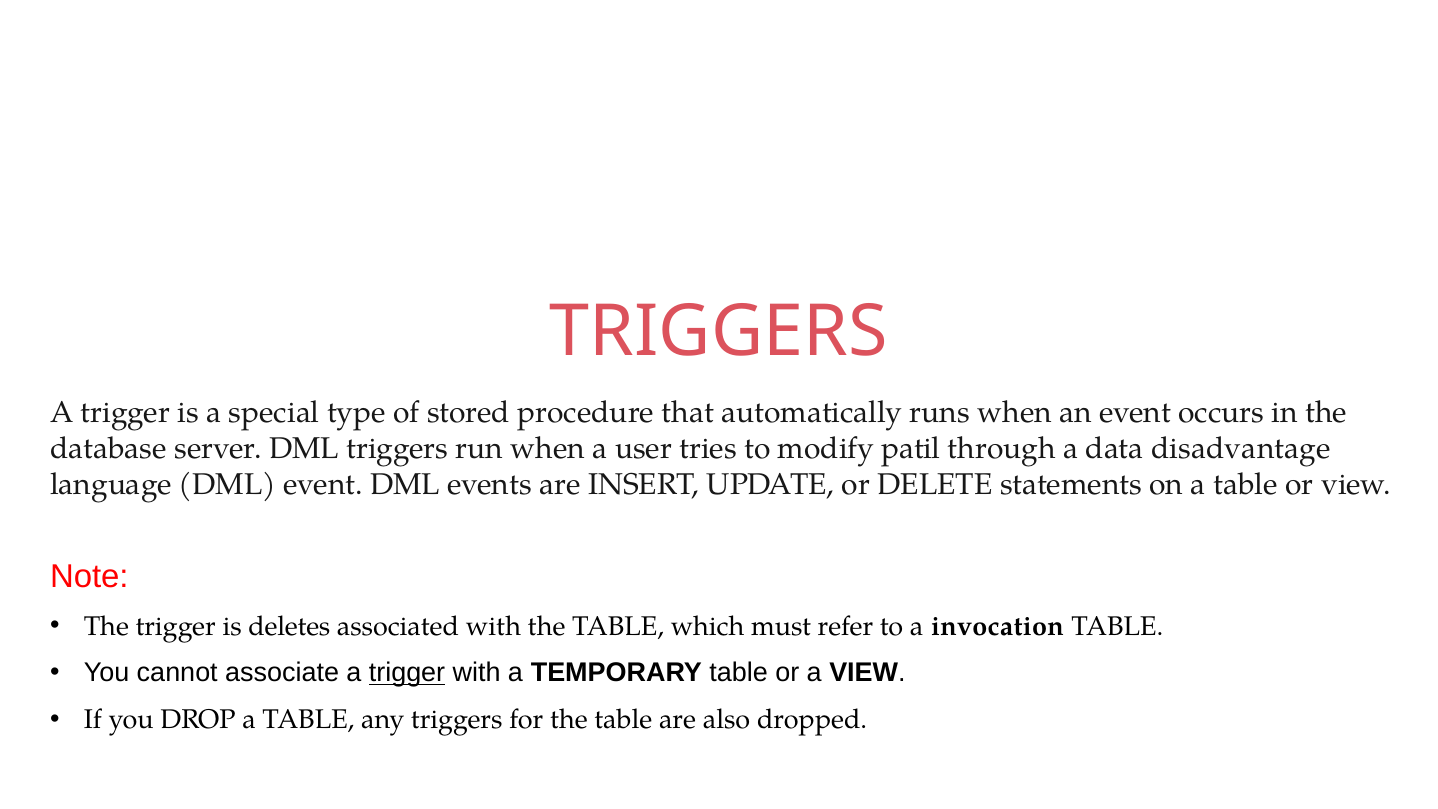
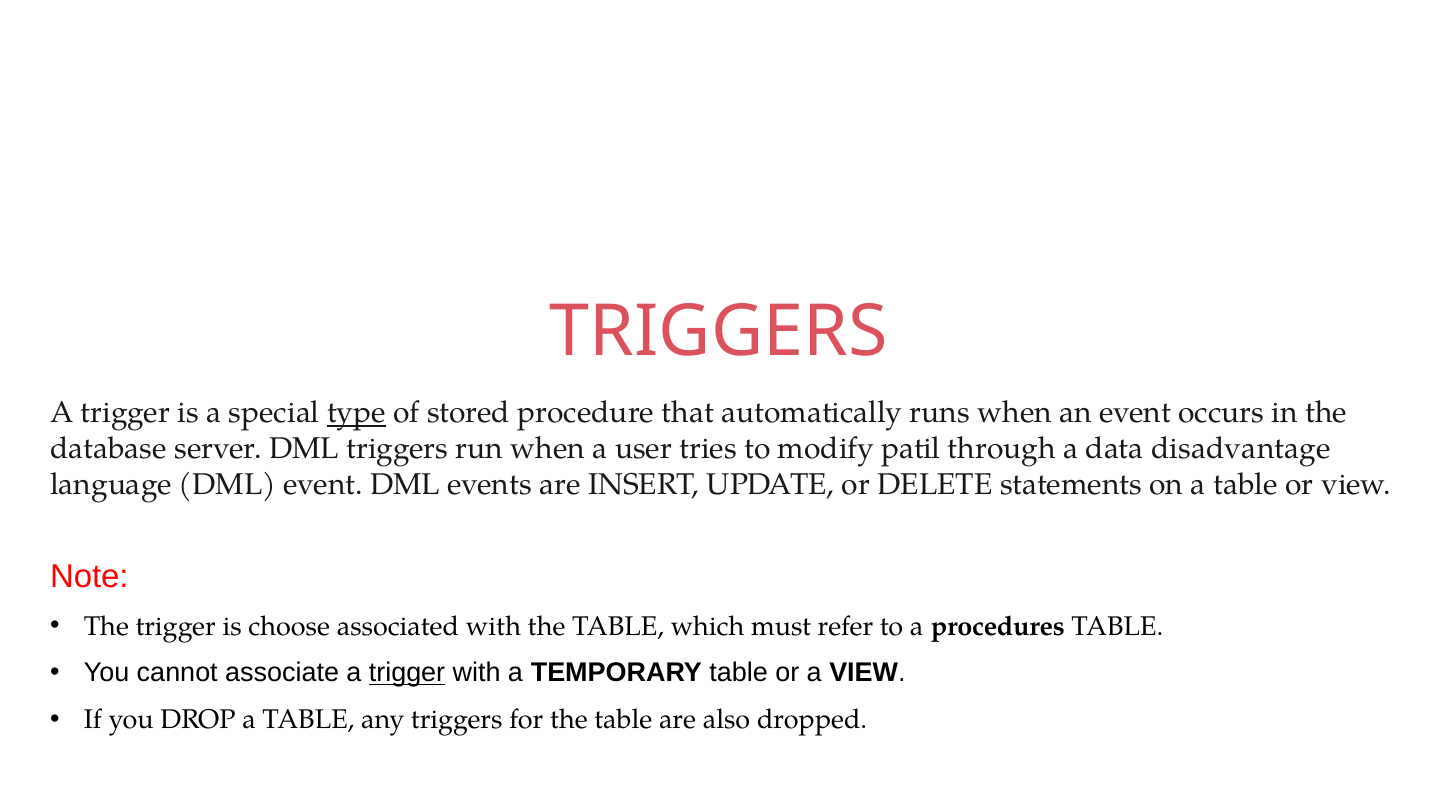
type underline: none -> present
deletes: deletes -> choose
invocation: invocation -> procedures
